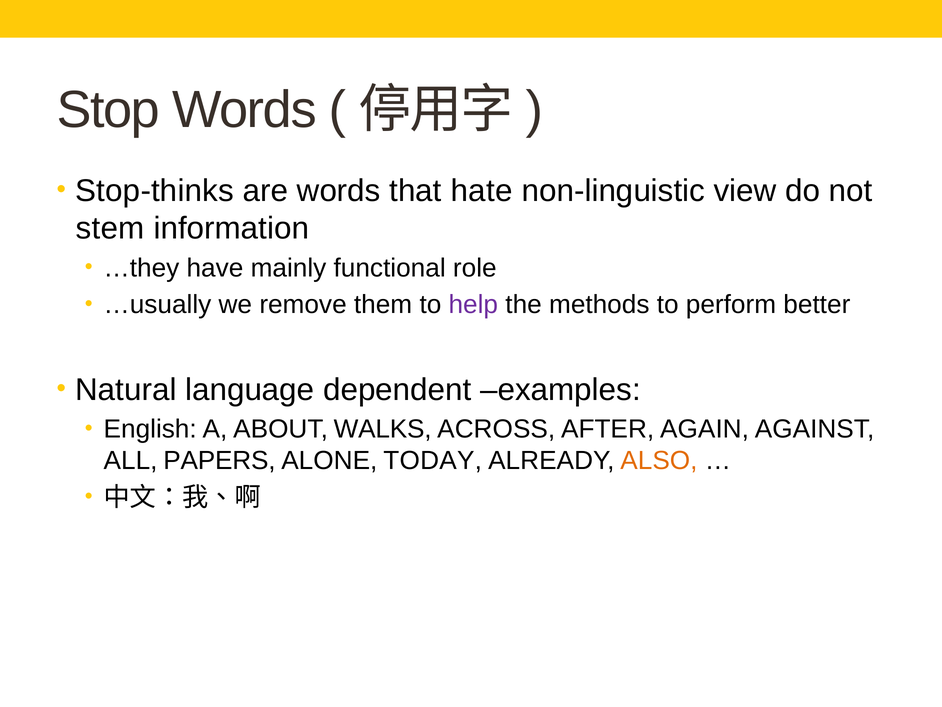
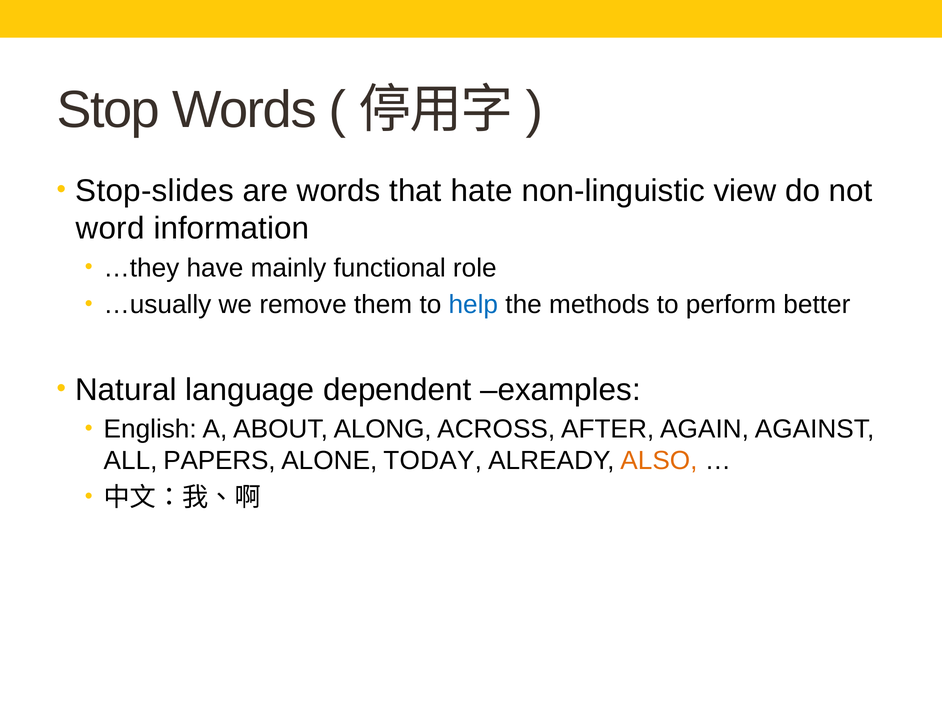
Stop-thinks: Stop-thinks -> Stop-slides
stem: stem -> word
help colour: purple -> blue
WALKS: WALKS -> ALONG
